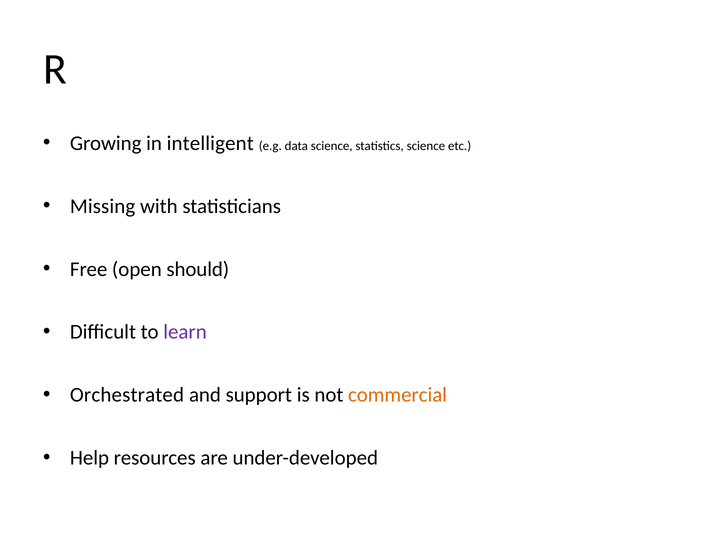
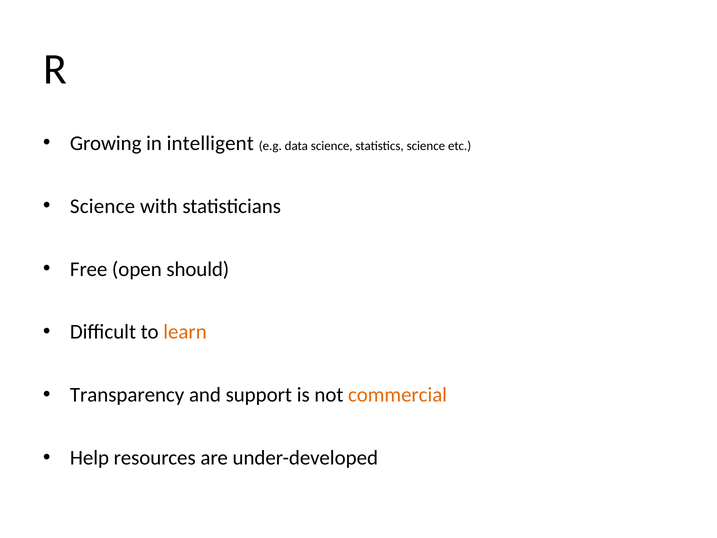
Missing at (103, 206): Missing -> Science
learn colour: purple -> orange
Orchestrated: Orchestrated -> Transparency
